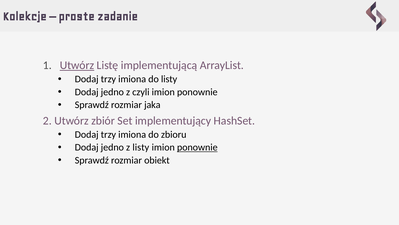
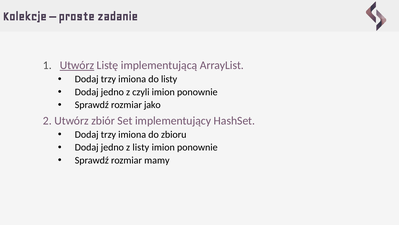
jaka: jaka -> jako
ponownie at (197, 147) underline: present -> none
obiekt: obiekt -> mamy
